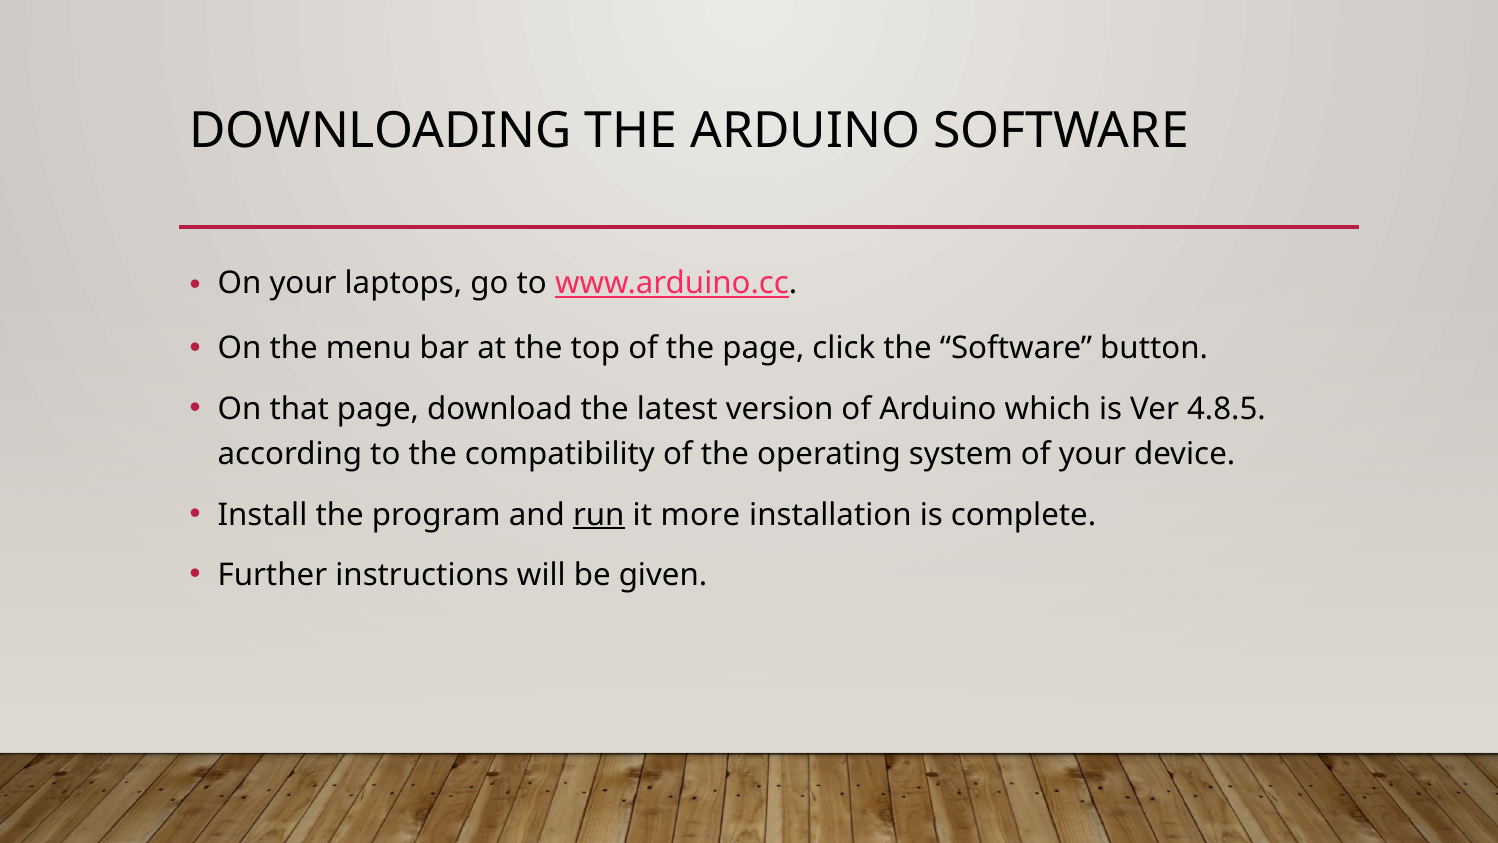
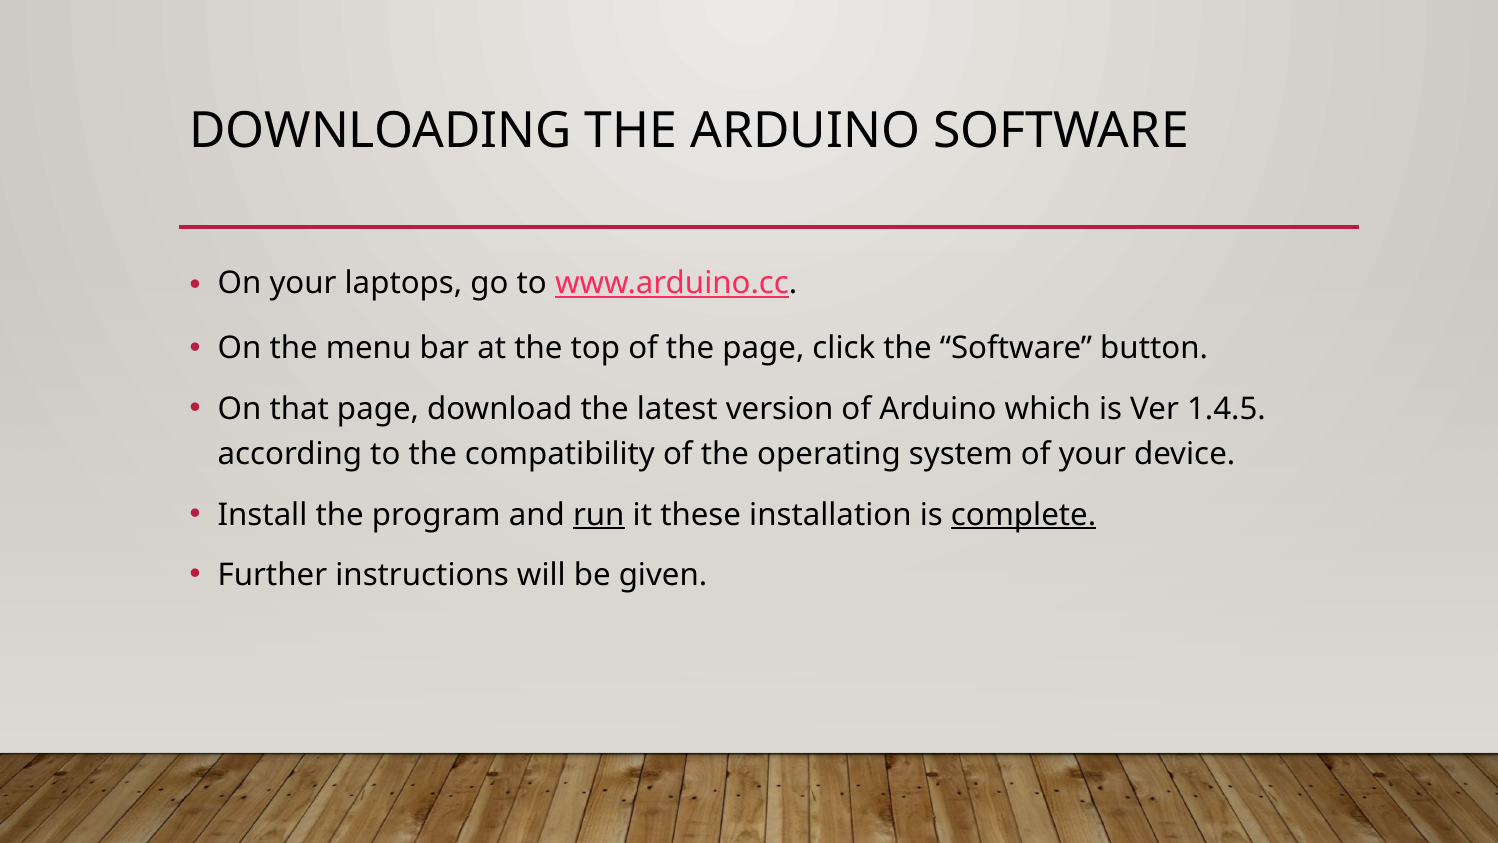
4.8.5: 4.8.5 -> 1.4.5
more: more -> these
complete underline: none -> present
